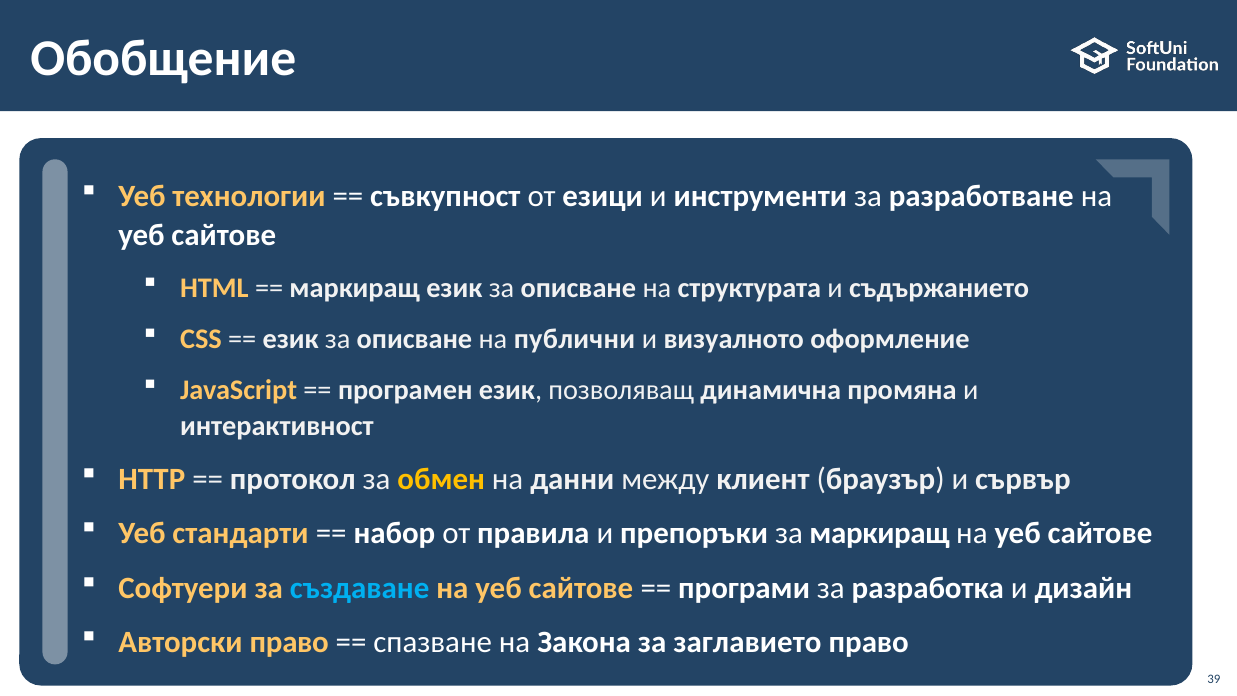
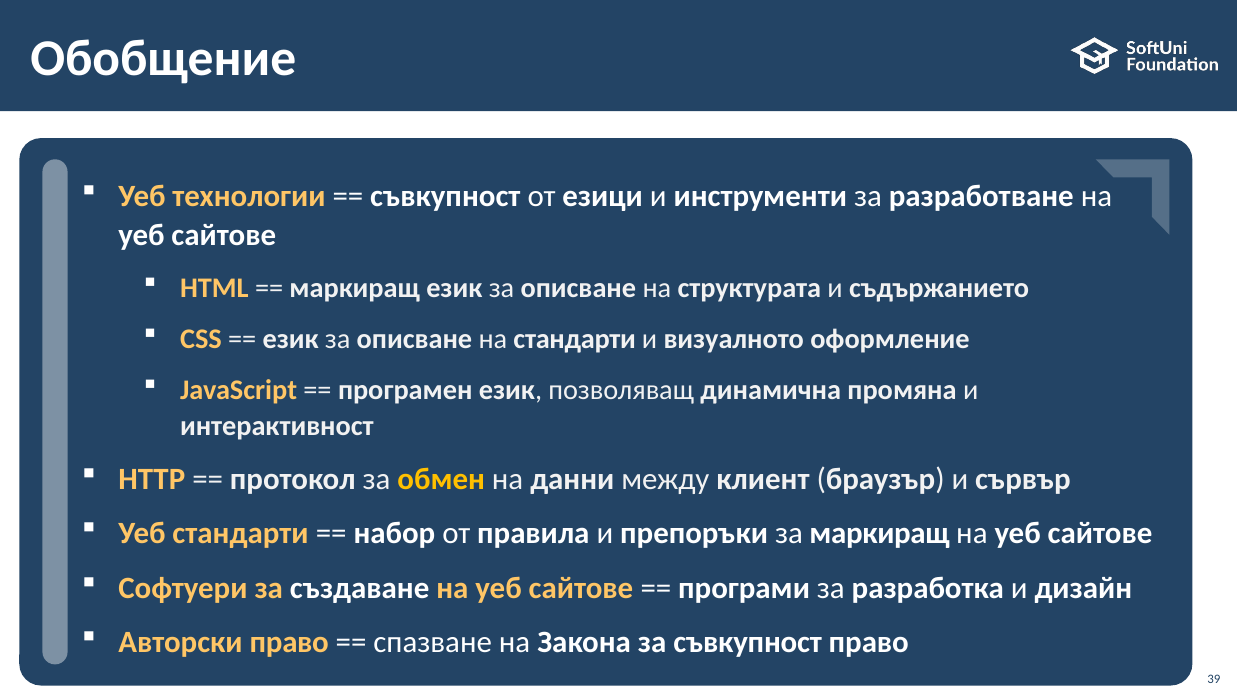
на публични: публични -> стандарти
създаване colour: light blue -> white
за заглавието: заглавието -> съвкупност
